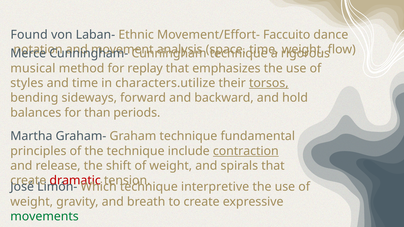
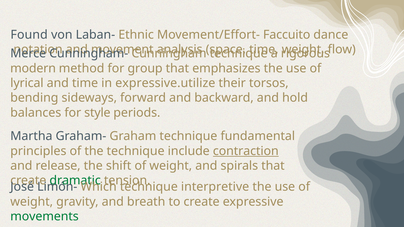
musical: musical -> modern
replay: replay -> group
styles: styles -> lyrical
characters.utilize: characters.utilize -> expressive.utilize
torsos underline: present -> none
than: than -> style
dramatic colour: red -> green
